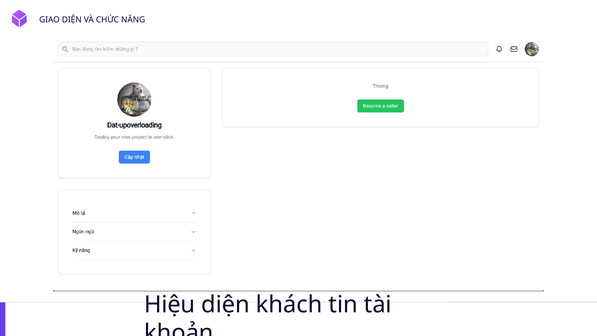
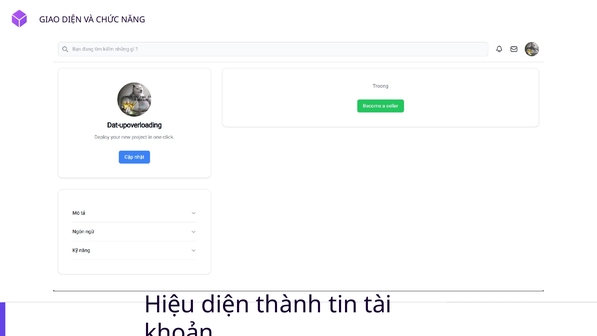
khách: khách -> thành
